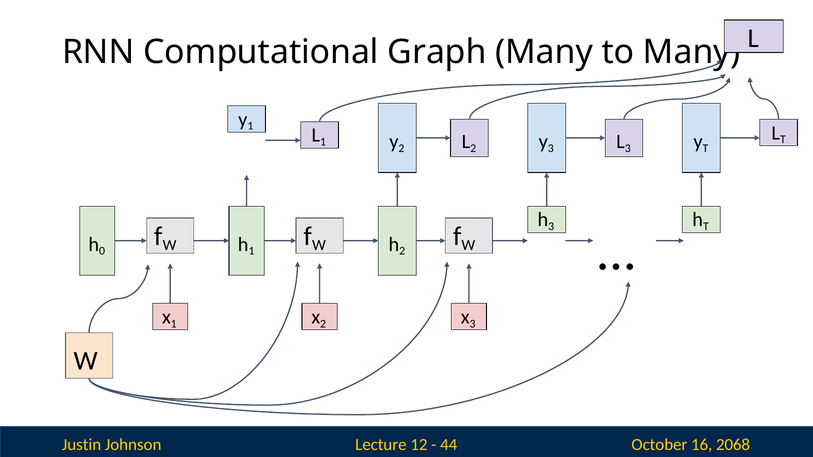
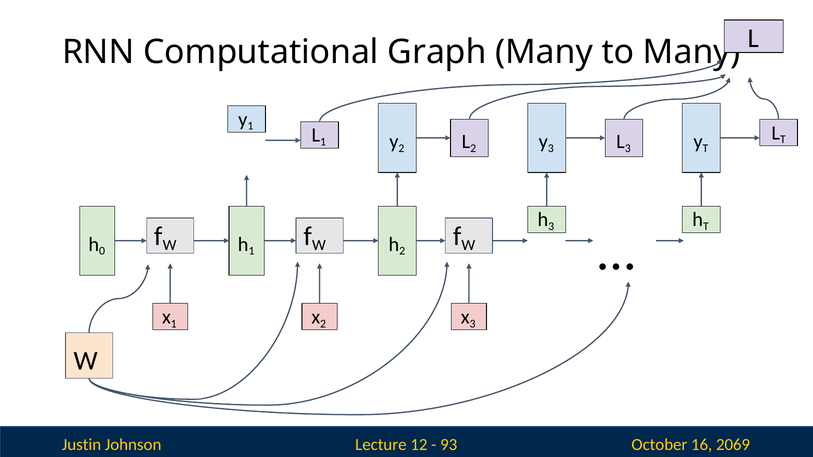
44: 44 -> 93
2068: 2068 -> 2069
